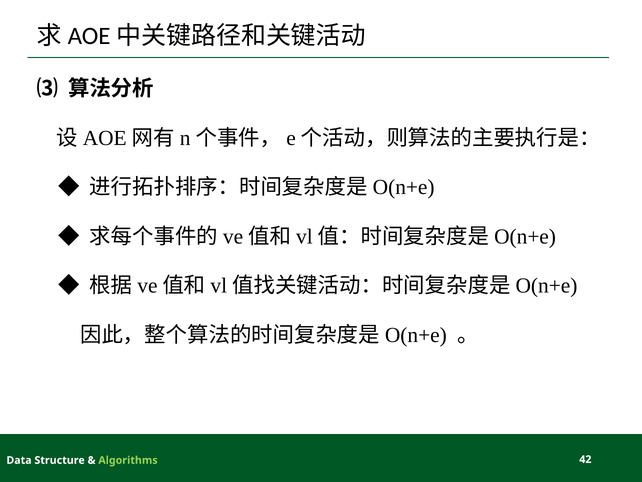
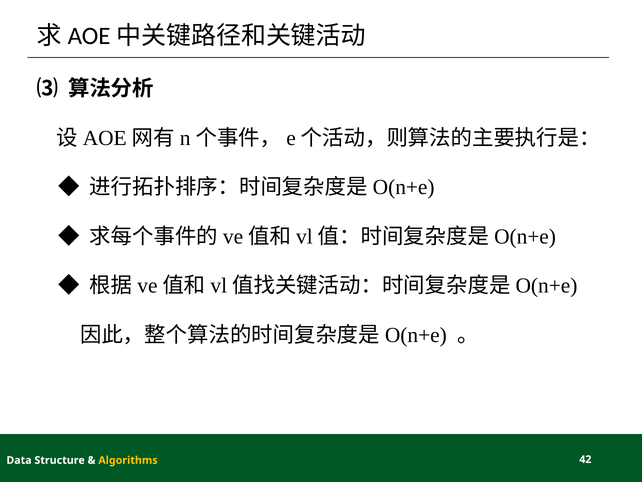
Algorithms colour: light green -> yellow
